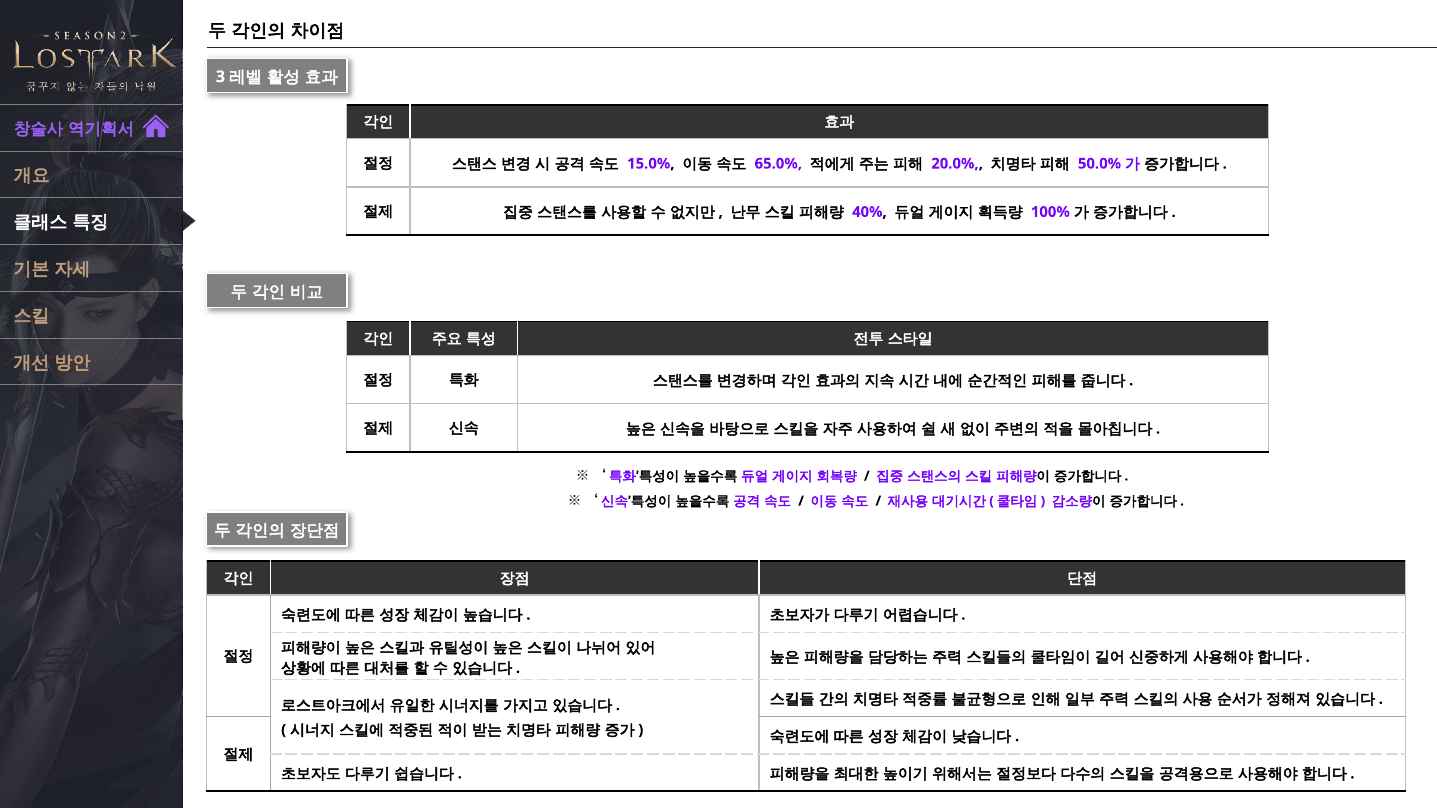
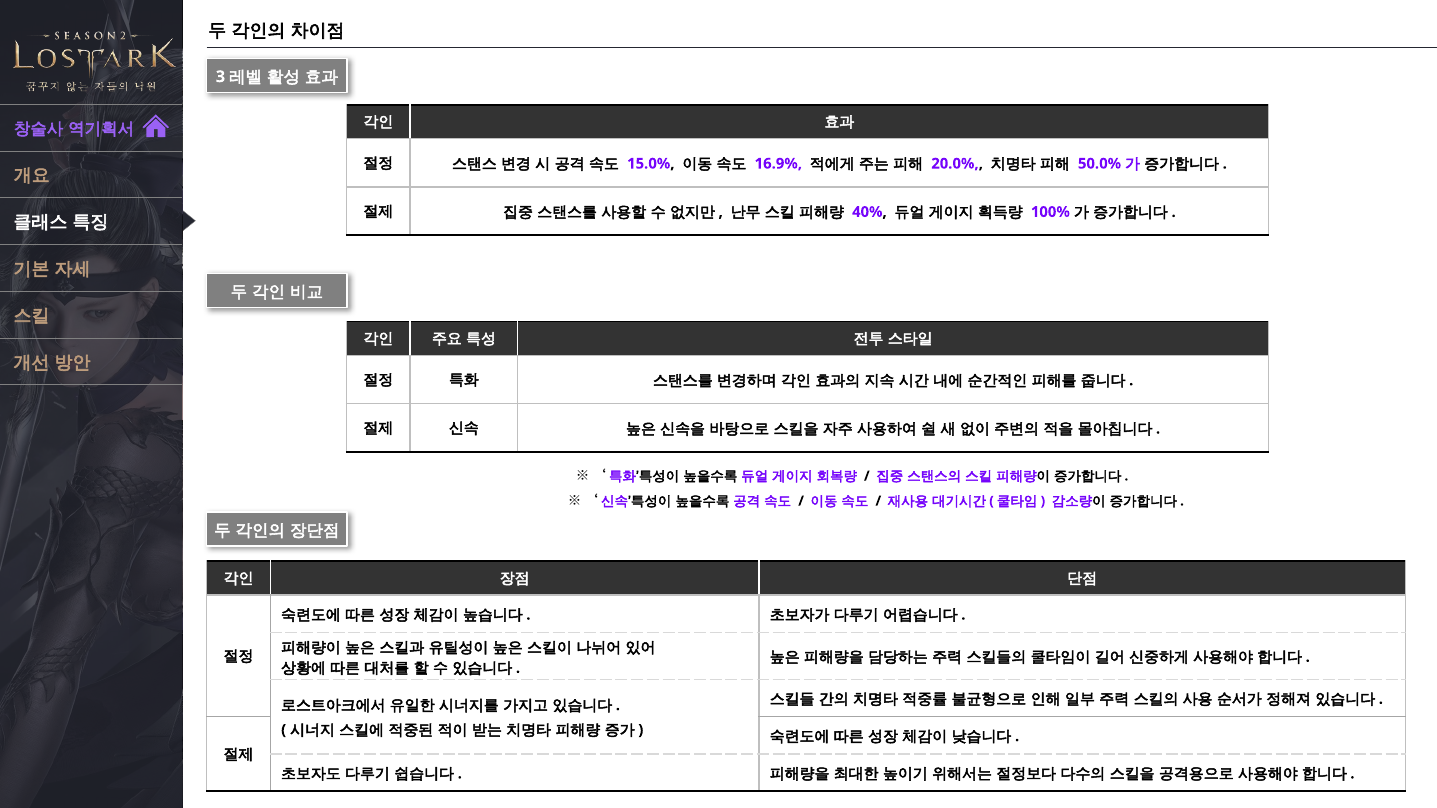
65.0%: 65.0% -> 16.9%
